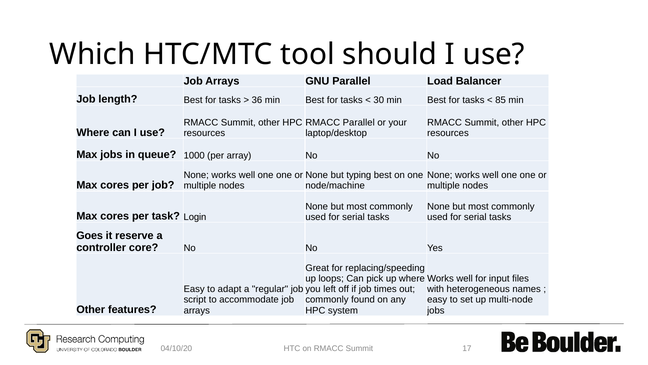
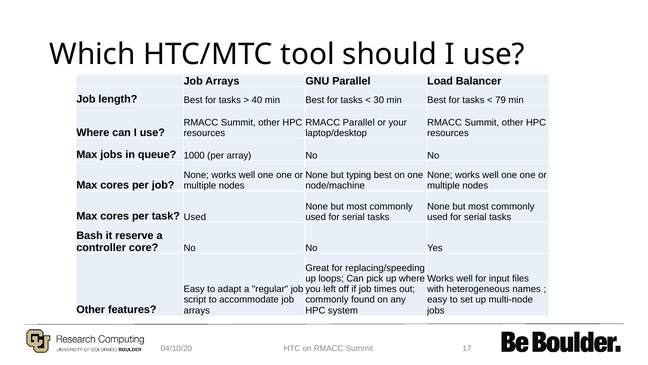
36: 36 -> 40
85: 85 -> 79
task Login: Login -> Used
Goes: Goes -> Bash
